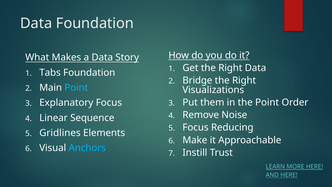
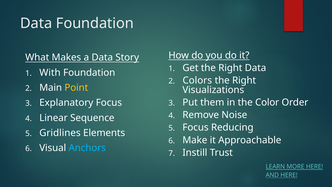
Tabs: Tabs -> With
Bridge: Bridge -> Colors
Point at (76, 88) colour: light blue -> yellow
the Point: Point -> Color
